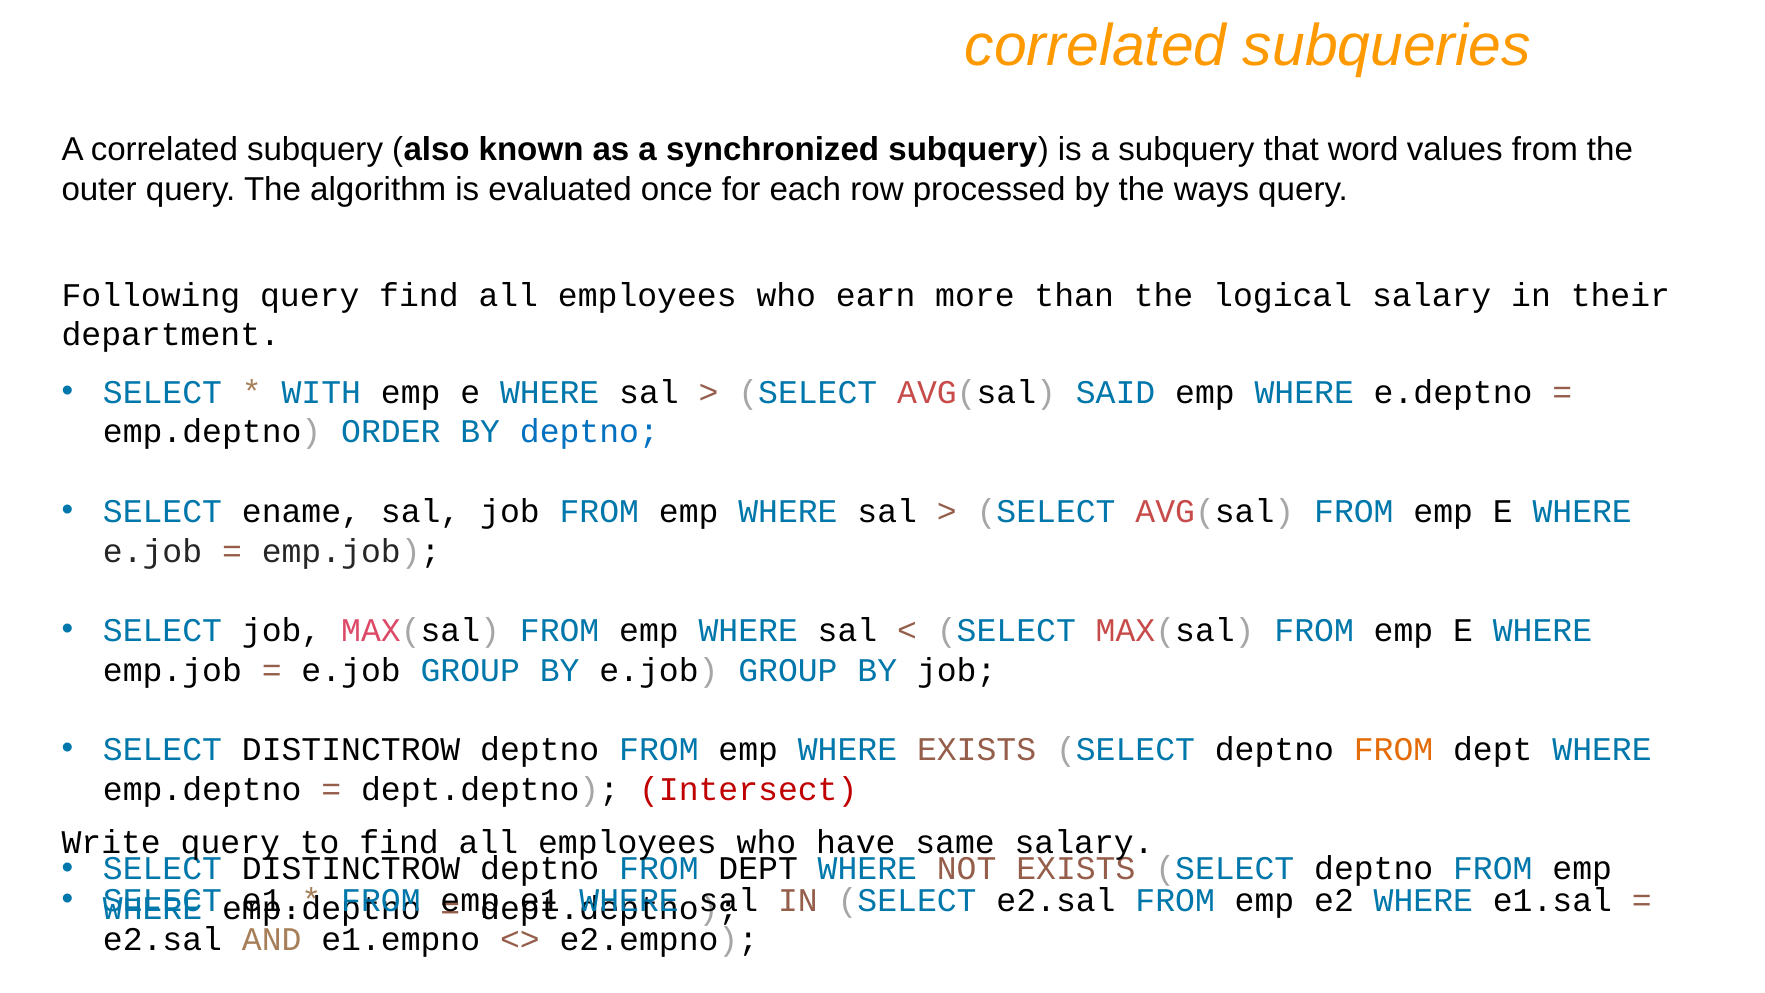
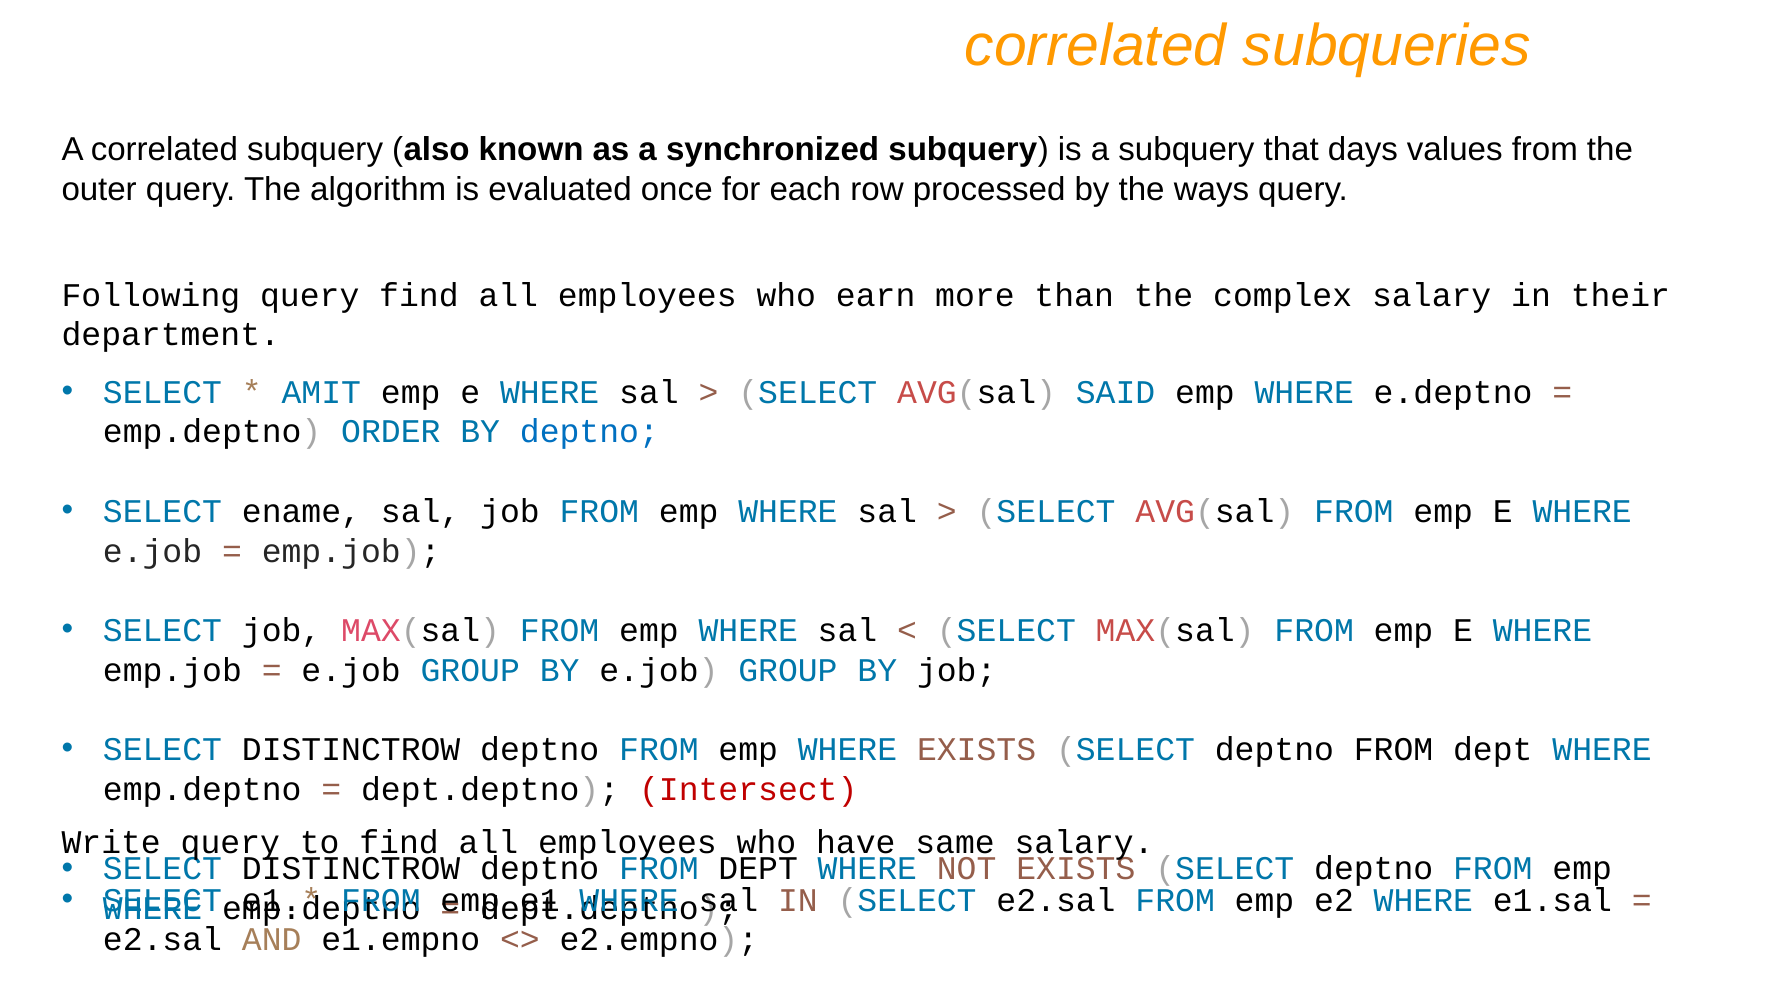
word: word -> days
logical: logical -> complex
WITH: WITH -> AMIT
FROM at (1394, 750) colour: orange -> black
